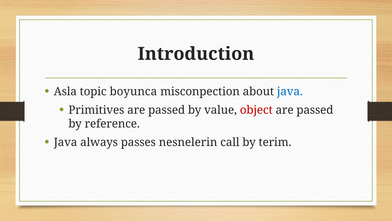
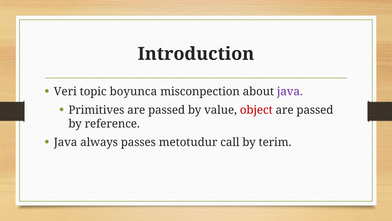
Asla: Asla -> Veri
java at (290, 91) colour: blue -> purple
nesnelerin: nesnelerin -> metotudur
